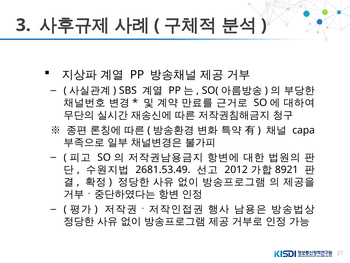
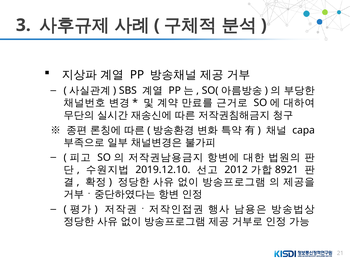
2681.53.49: 2681.53.49 -> 2019.12.10
